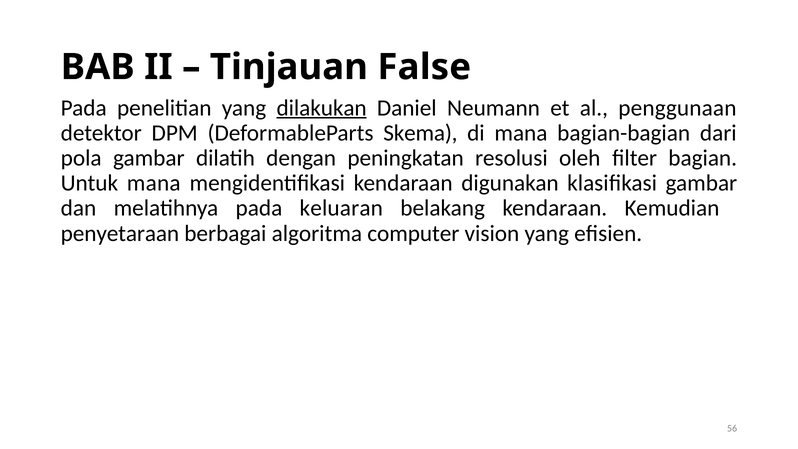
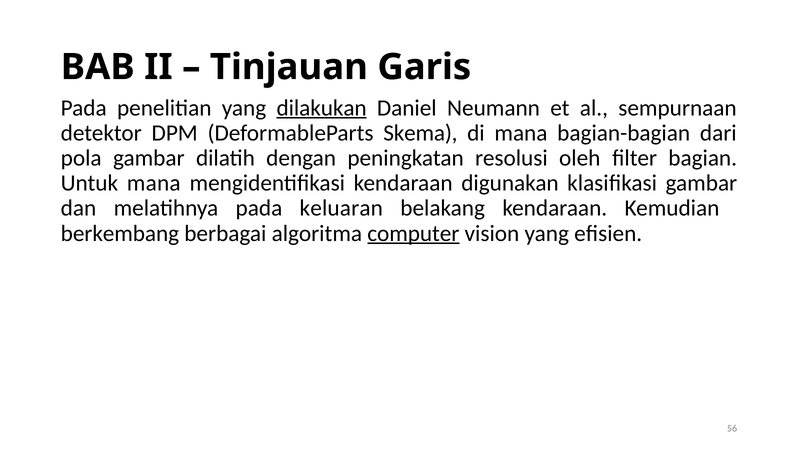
False: False -> Garis
penggunaan: penggunaan -> sempurnaan
penyetaraan: penyetaraan -> berkembang
computer underline: none -> present
